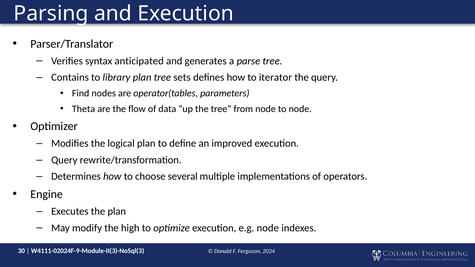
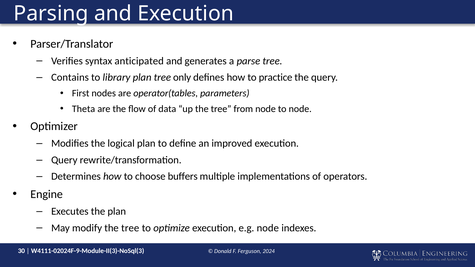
sets: sets -> only
iterator: iterator -> practice
Find: Find -> First
several: several -> buffers
modify the high: high -> tree
